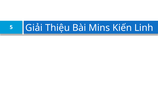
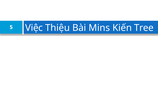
Giải: Giải -> Việc
Linh: Linh -> Tree
